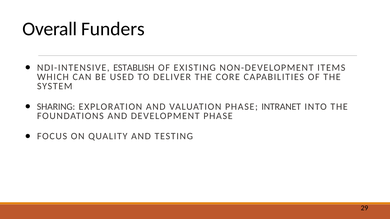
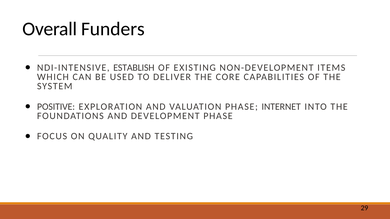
SHARING: SHARING -> POSITIVE
INTRANET: INTRANET -> INTERNET
